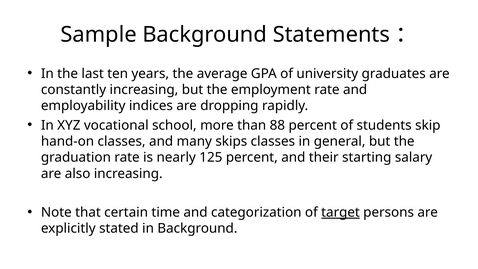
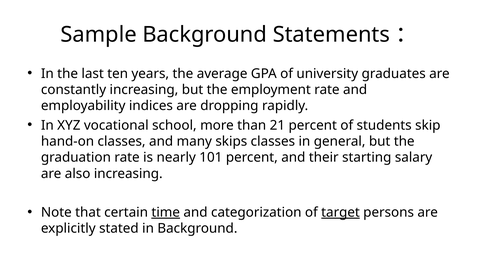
88: 88 -> 21
125: 125 -> 101
time underline: none -> present
